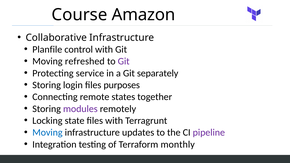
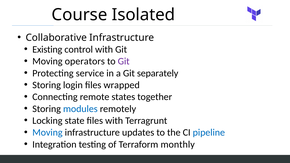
Amazon: Amazon -> Isolated
Planfile: Planfile -> Existing
refreshed: refreshed -> operators
purposes: purposes -> wrapped
modules colour: purple -> blue
pipeline colour: purple -> blue
